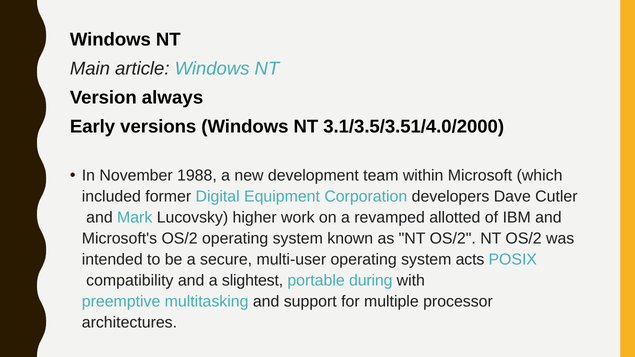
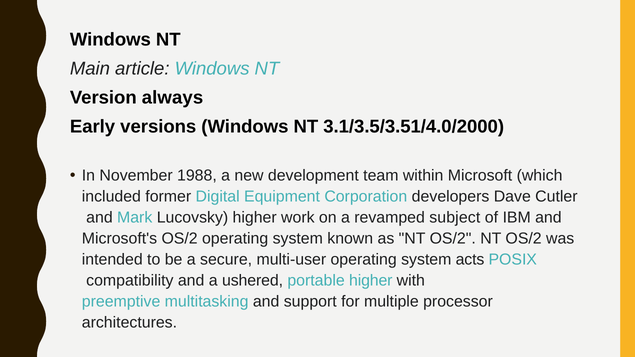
allotted: allotted -> subject
slightest: slightest -> ushered
portable during: during -> higher
